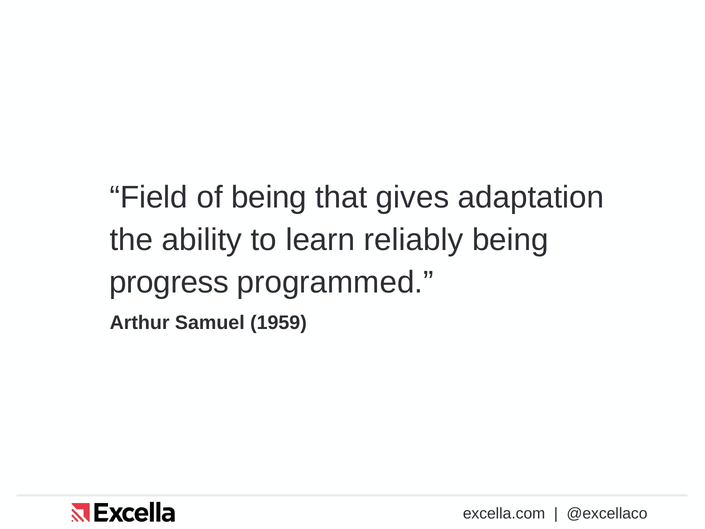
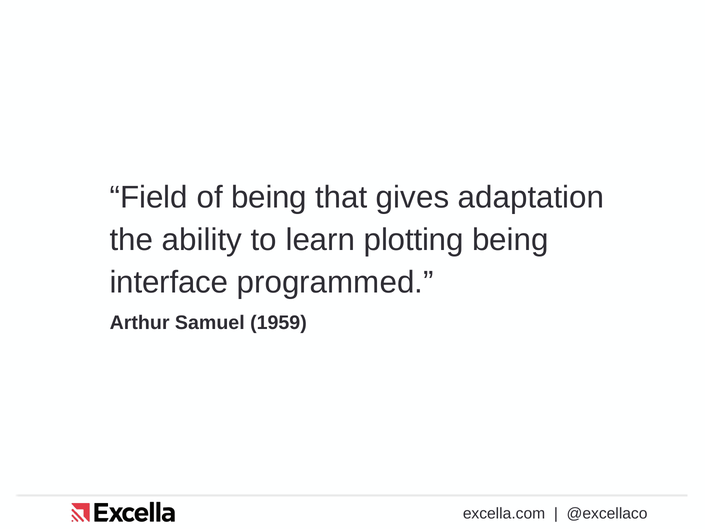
reliably: reliably -> plotting
progress: progress -> interface
